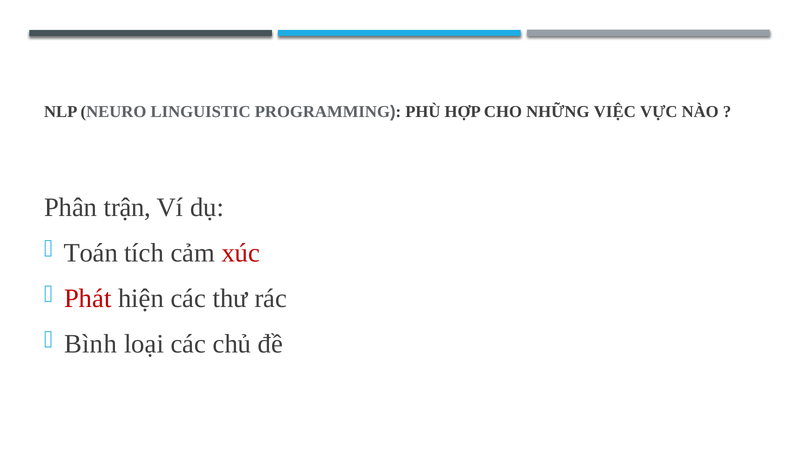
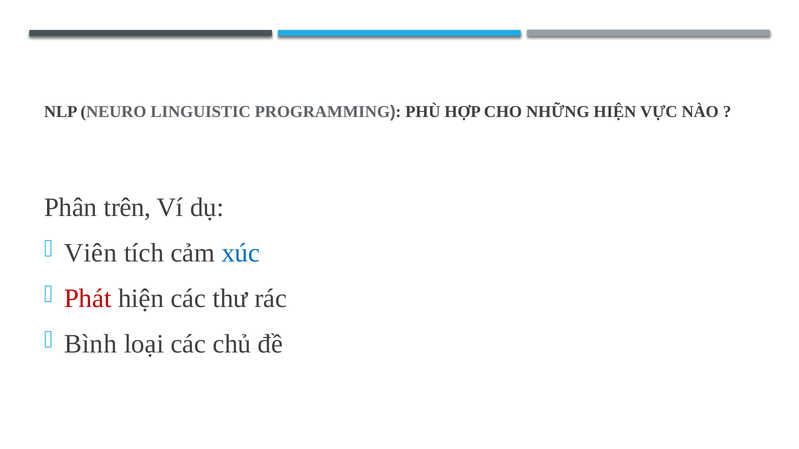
NHỮNG VIỆC: VIỆC -> HIỆN
trận: trận -> trên
Toán: Toán -> Viên
xúc colour: red -> blue
